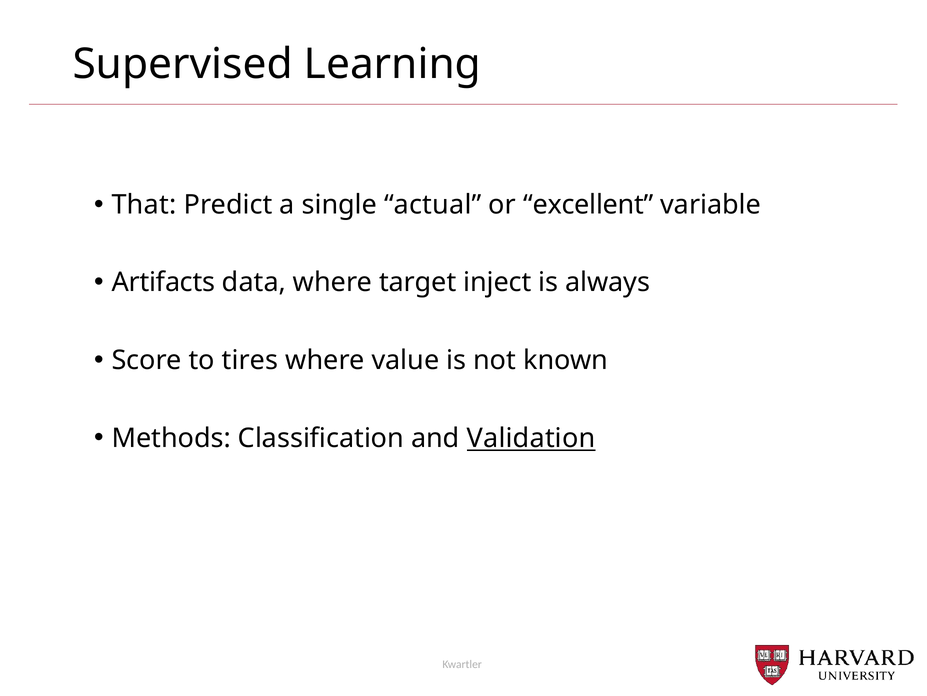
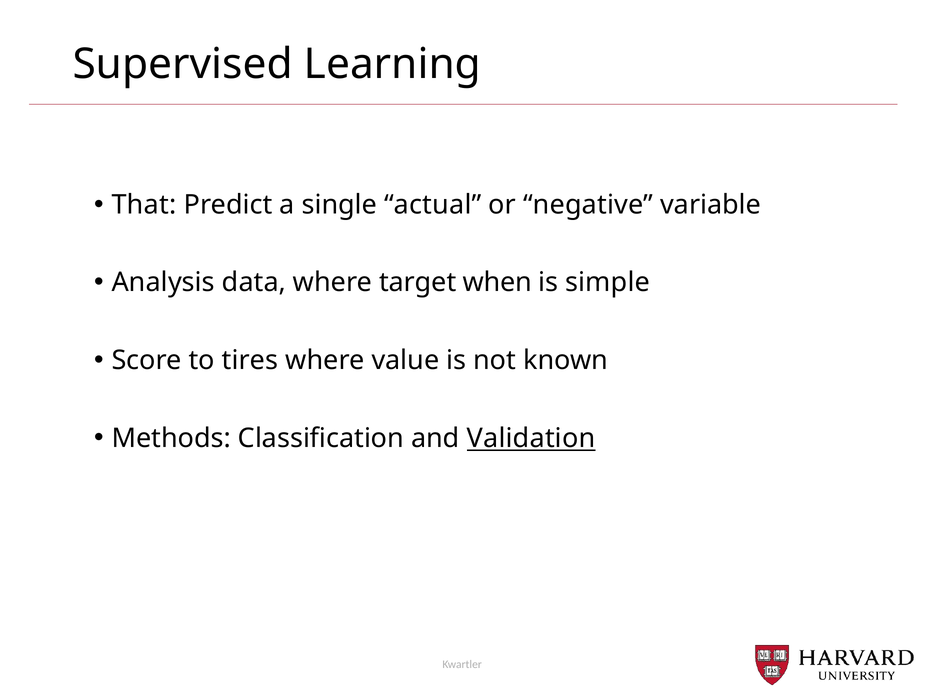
excellent: excellent -> negative
Artifacts: Artifacts -> Analysis
inject: inject -> when
always: always -> simple
